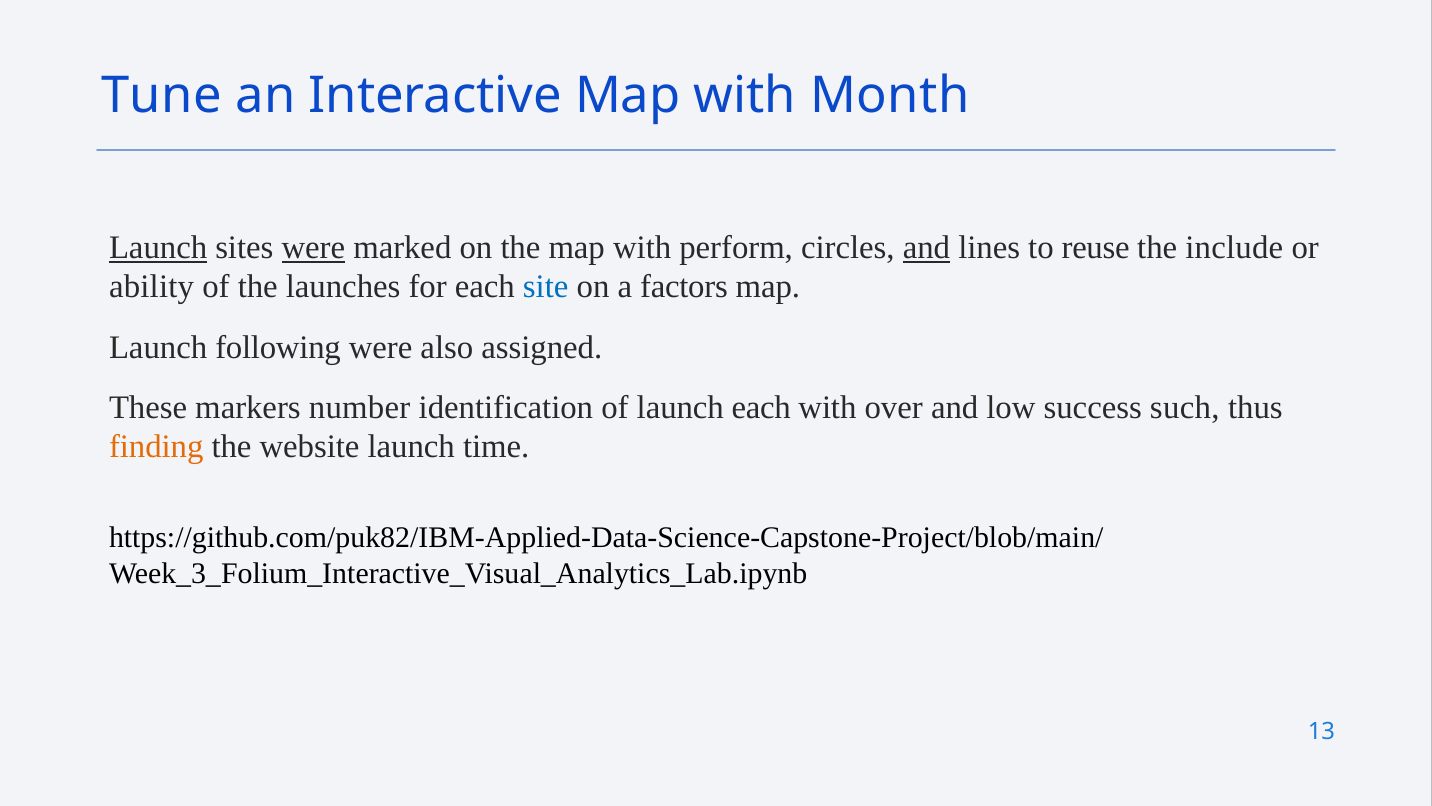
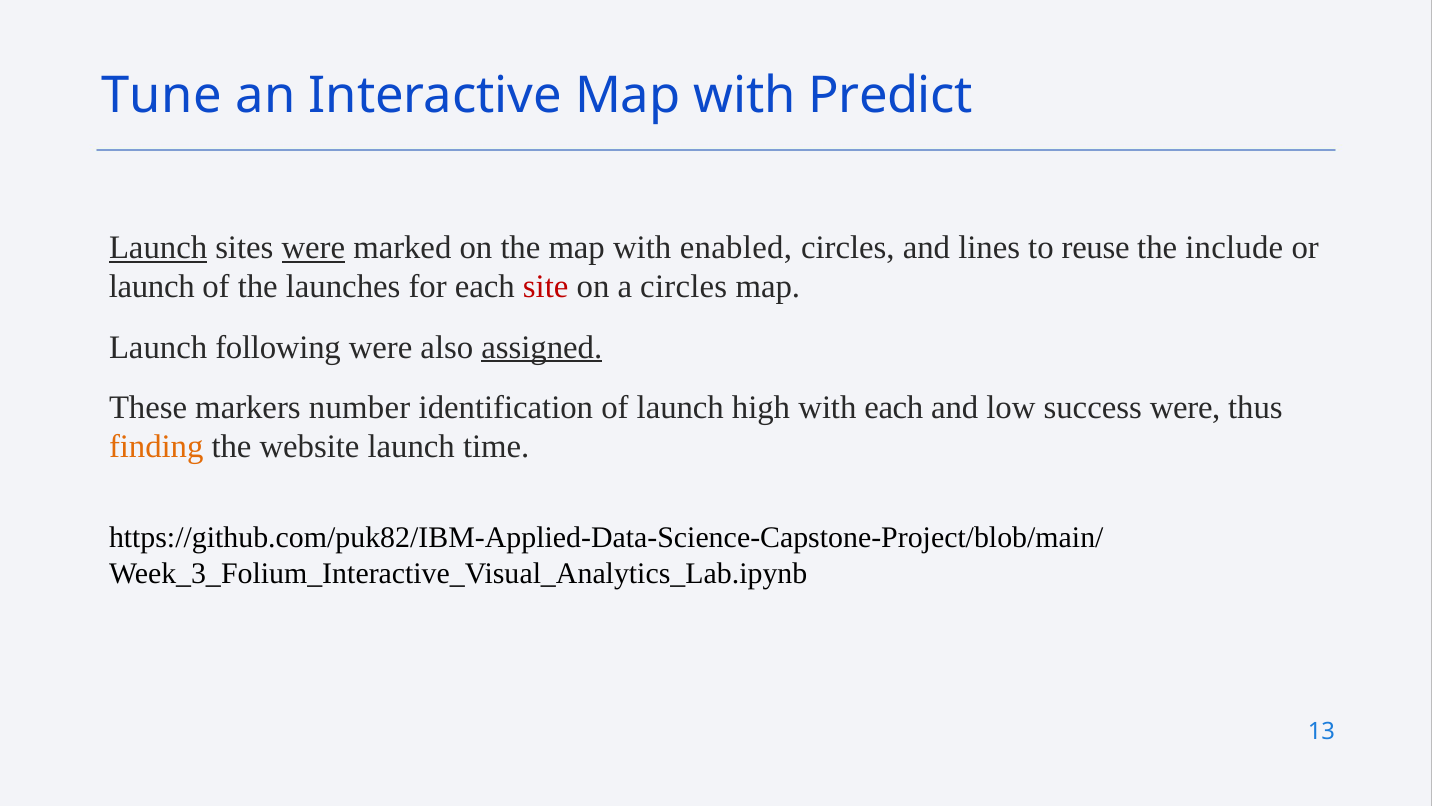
Month: Month -> Predict
perform: perform -> enabled
and at (926, 247) underline: present -> none
ability at (152, 287): ability -> launch
site colour: blue -> red
a factors: factors -> circles
assigned underline: none -> present
launch each: each -> high
with over: over -> each
success such: such -> were
